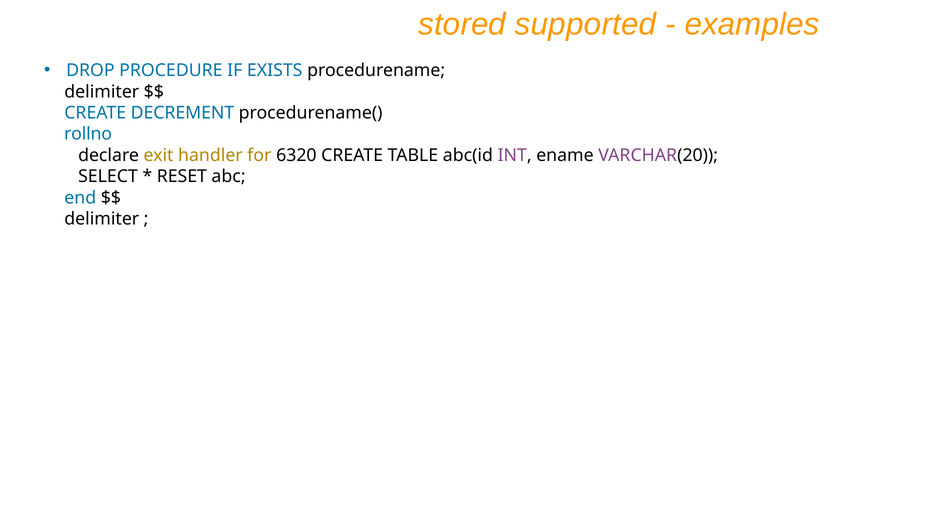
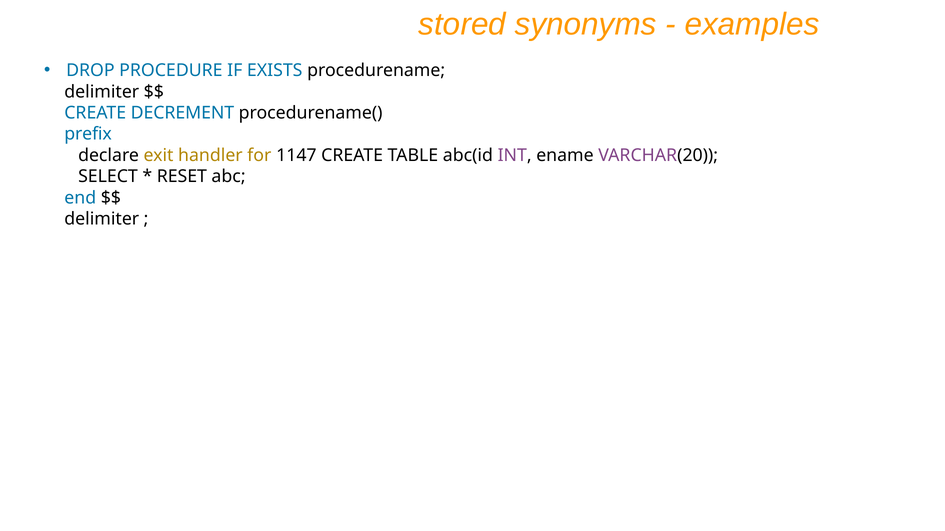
supported: supported -> synonyms
rollno: rollno -> prefix
6320: 6320 -> 1147
